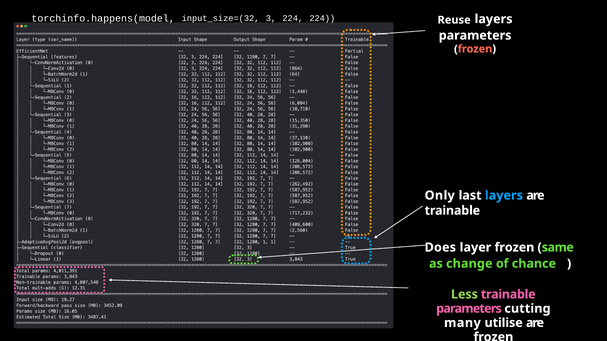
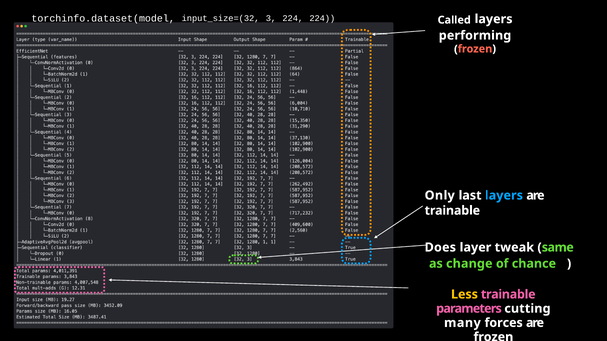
torchinfo.happens(model: torchinfo.happens(model -> torchinfo.dataset(model
Reuse: Reuse -> Called
parameters at (475, 35): parameters -> performing
layer frozen: frozen -> tweak
Less colour: light green -> yellow
utilise: utilise -> forces
